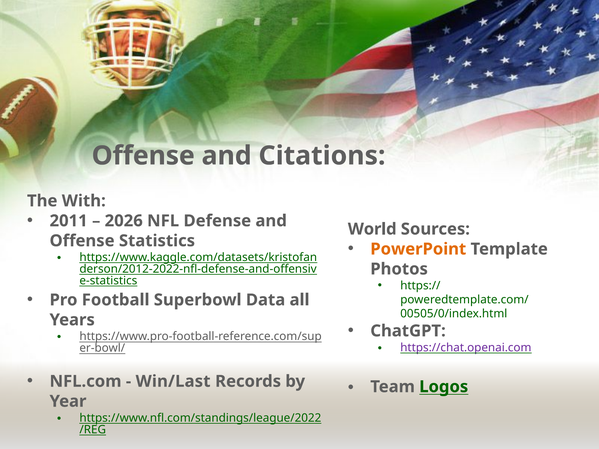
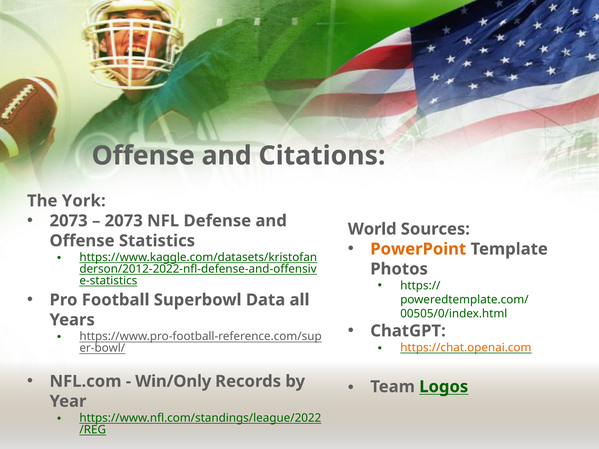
With: With -> York
2011 at (69, 221): 2011 -> 2073
2026 at (124, 221): 2026 -> 2073
https://chat.openai.com colour: purple -> orange
Win/Last: Win/Last -> Win/Only
